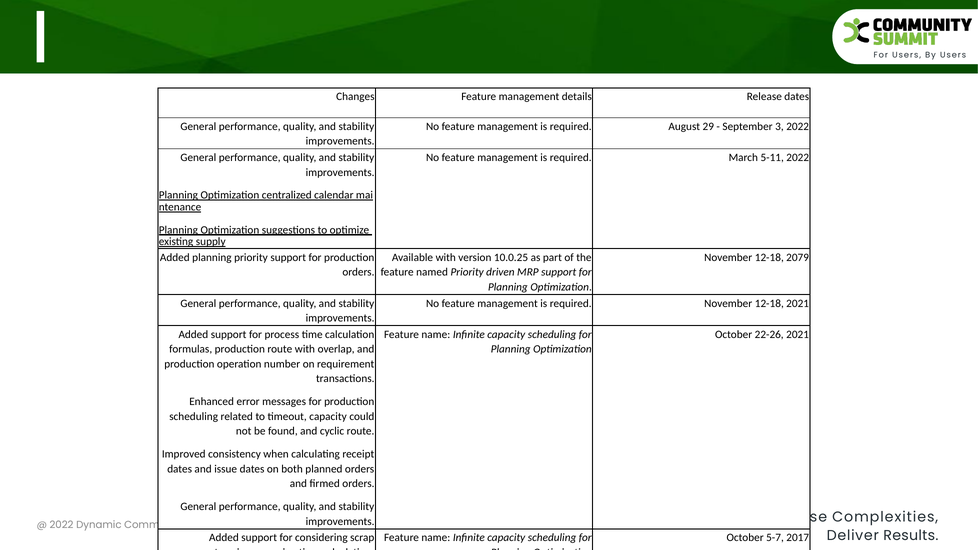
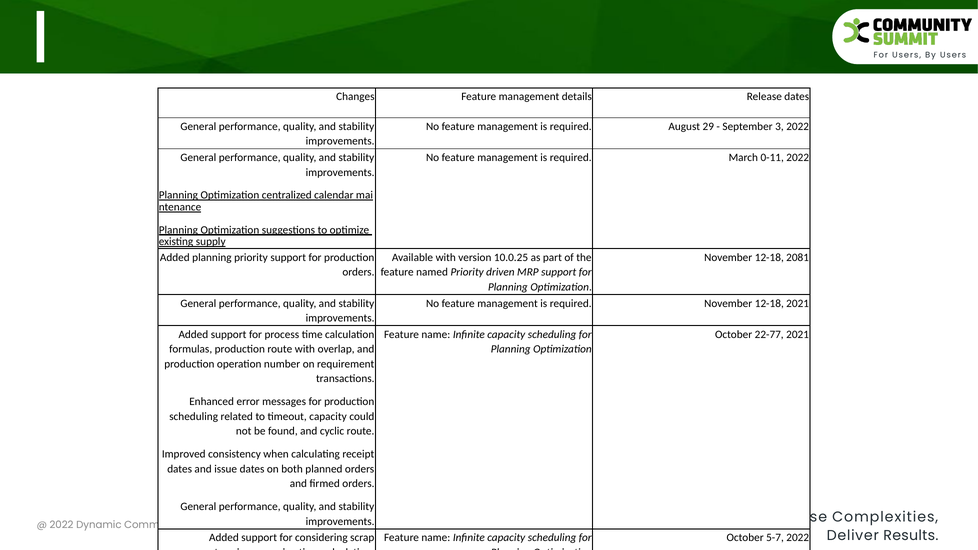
5-11: 5-11 -> 0-11
2079: 2079 -> 2081
22-26: 22-26 -> 22-77
5-7 2017: 2017 -> 2022
